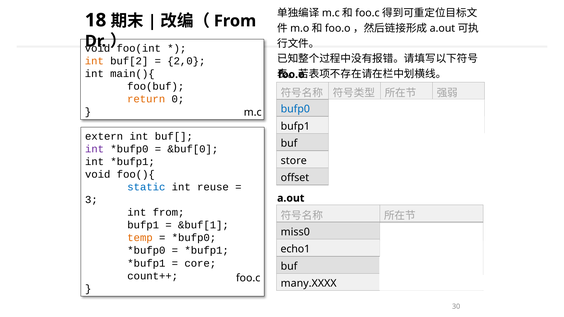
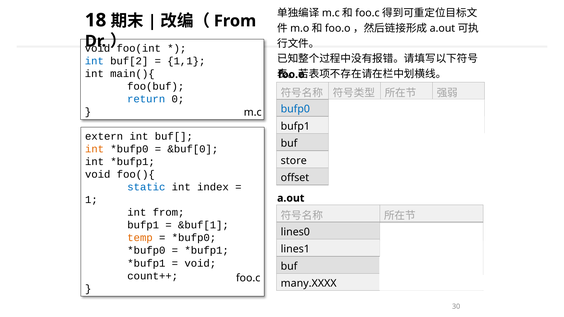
int at (94, 61) colour: orange -> blue
2,0: 2,0 -> 1,1
return colour: orange -> blue
int at (95, 149) colour: purple -> orange
reuse: reuse -> index
3: 3 -> 1
miss0: miss0 -> lines0
echo1: echo1 -> lines1
core at (200, 263): core -> void
